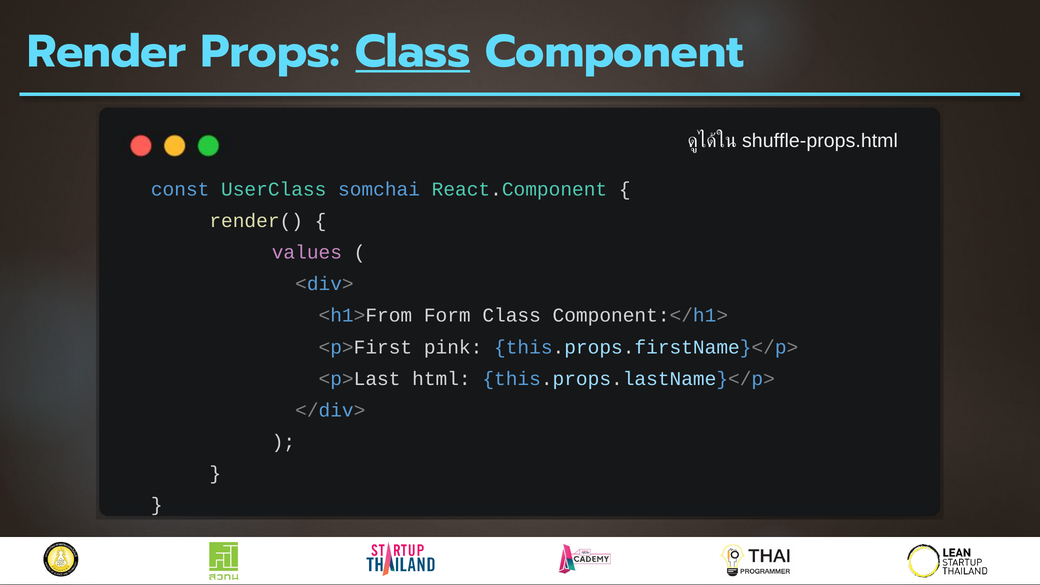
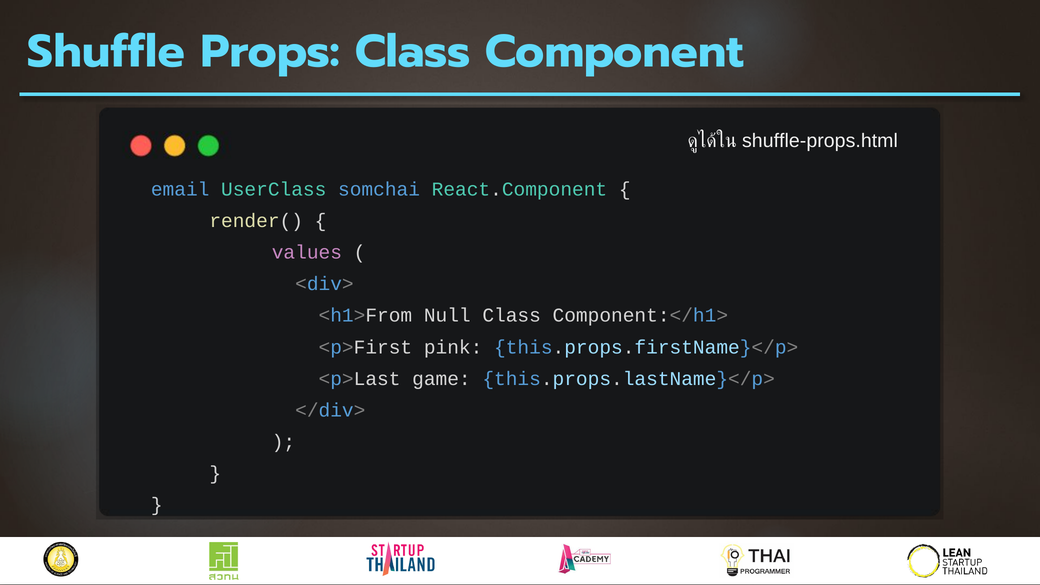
Render: Render -> Shuffle
Class at (413, 52) underline: present -> none
const: const -> email
Form: Form -> Null
html: html -> game
